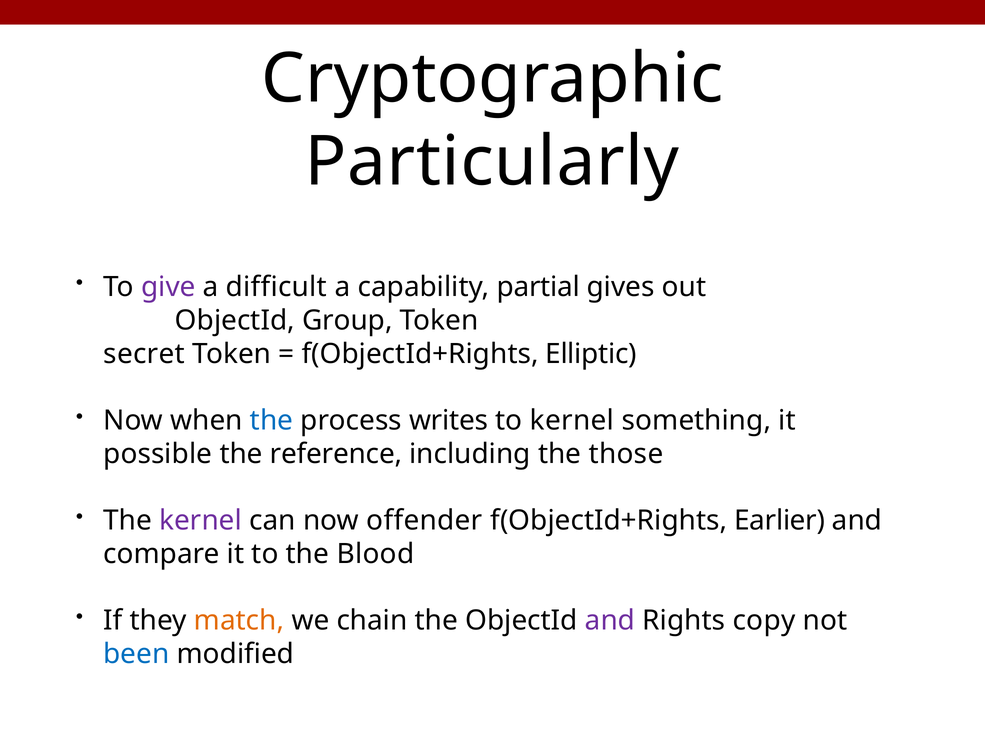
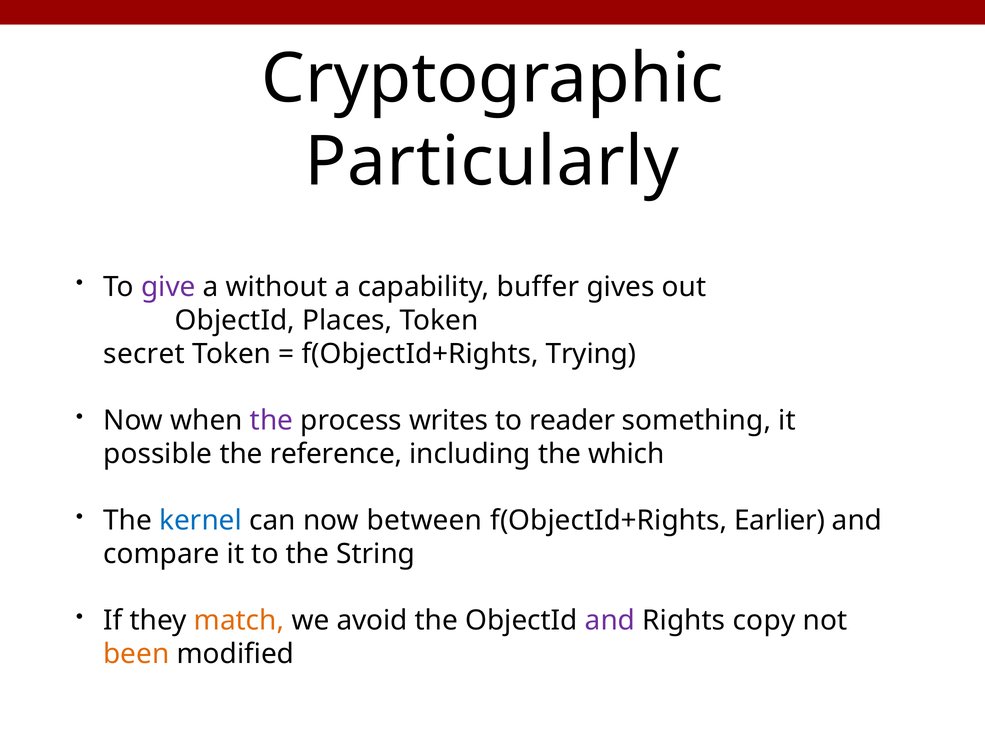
difficult: difficult -> without
partial: partial -> buffer
Group: Group -> Places
Elliptic: Elliptic -> Trying
the at (272, 420) colour: blue -> purple
to kernel: kernel -> reader
those: those -> which
kernel at (201, 520) colour: purple -> blue
offender: offender -> between
Blood: Blood -> String
chain: chain -> avoid
been colour: blue -> orange
